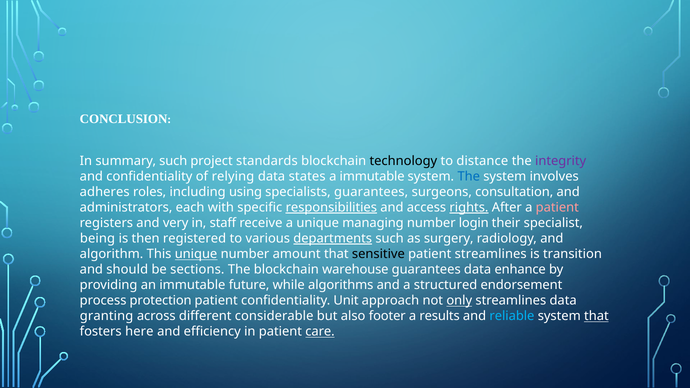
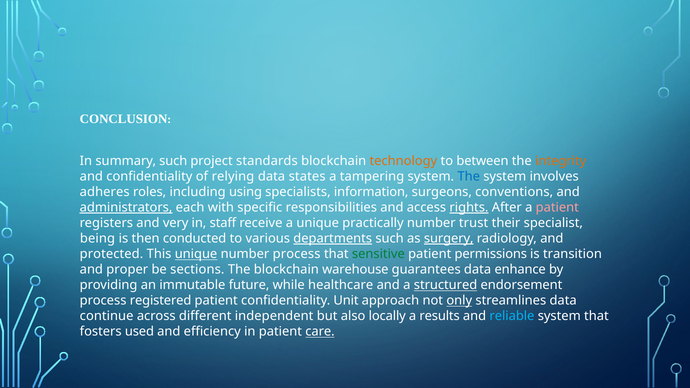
technology colour: black -> orange
distance: distance -> between
integrity colour: purple -> orange
a immutable: immutable -> tampering
specialists guarantees: guarantees -> information
consultation: consultation -> conventions
administrators underline: none -> present
responsibilities underline: present -> none
managing: managing -> practically
login: login -> trust
registered: registered -> conducted
surgery underline: none -> present
algorithm: algorithm -> protected
number amount: amount -> process
sensitive colour: black -> green
patient streamlines: streamlines -> permissions
should: should -> proper
algorithms: algorithms -> healthcare
structured underline: none -> present
protection: protection -> registered
granting: granting -> continue
considerable: considerable -> independent
footer: footer -> locally
that at (596, 316) underline: present -> none
here: here -> used
